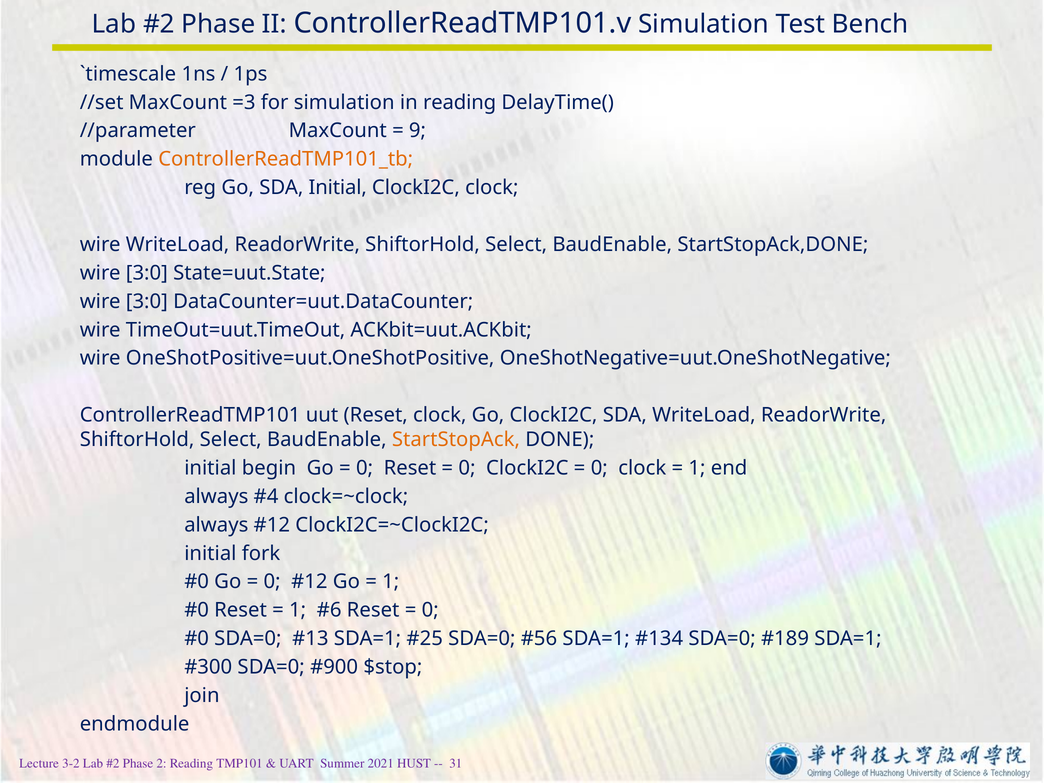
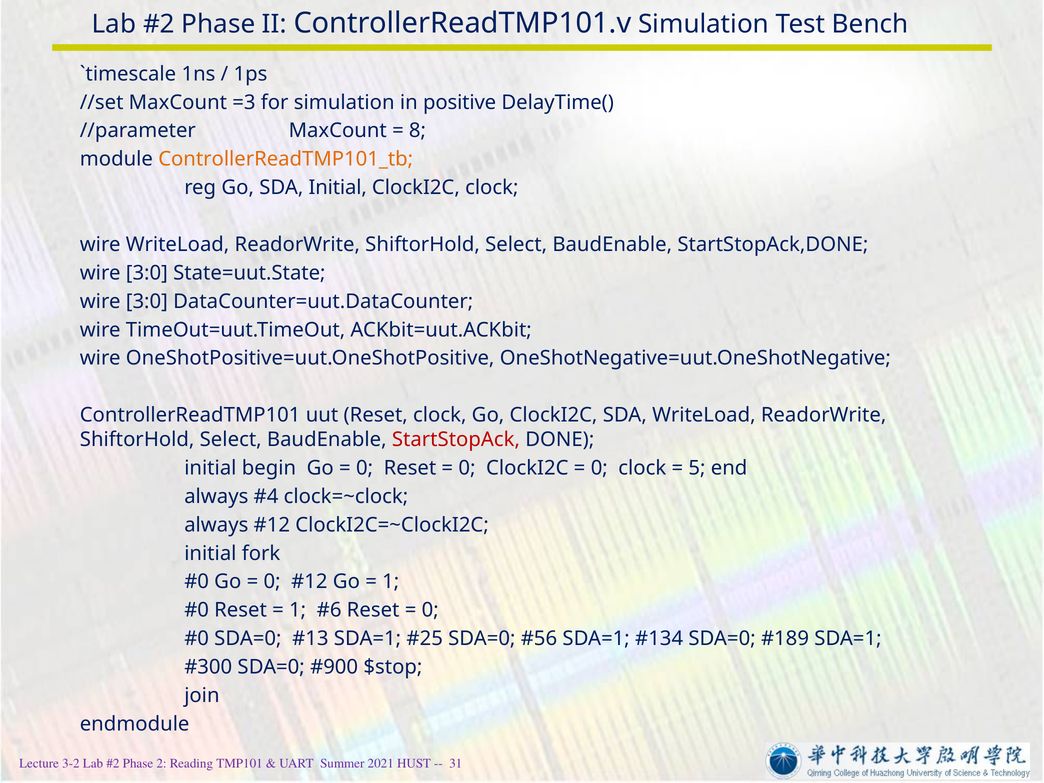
in reading: reading -> positive
9: 9 -> 8
StartStopAck colour: orange -> red
1 at (697, 468): 1 -> 5
